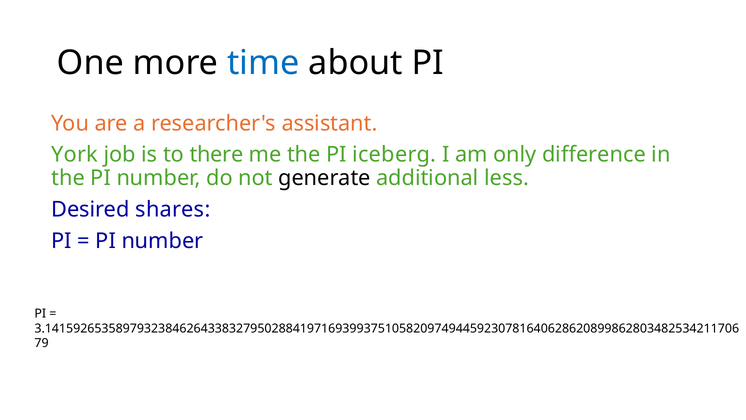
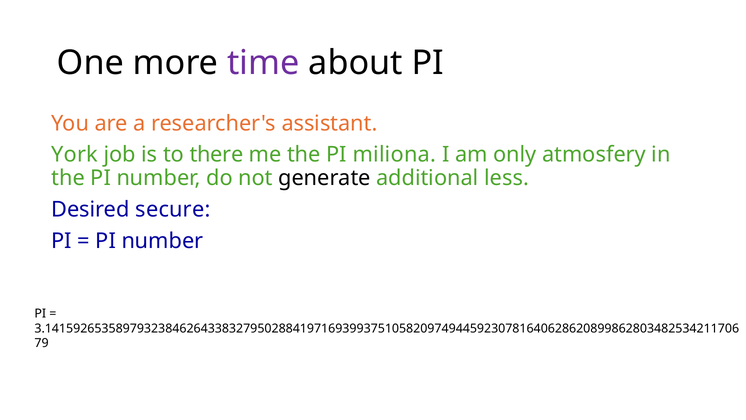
time colour: blue -> purple
iceberg: iceberg -> miliona
difference: difference -> atmosfery
shares: shares -> secure
